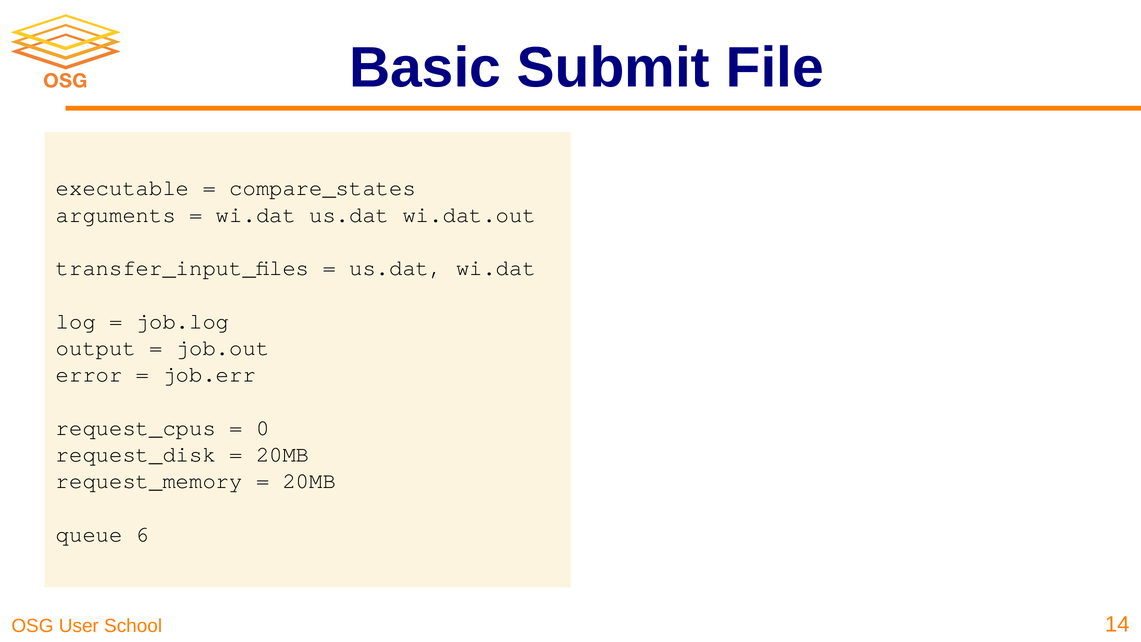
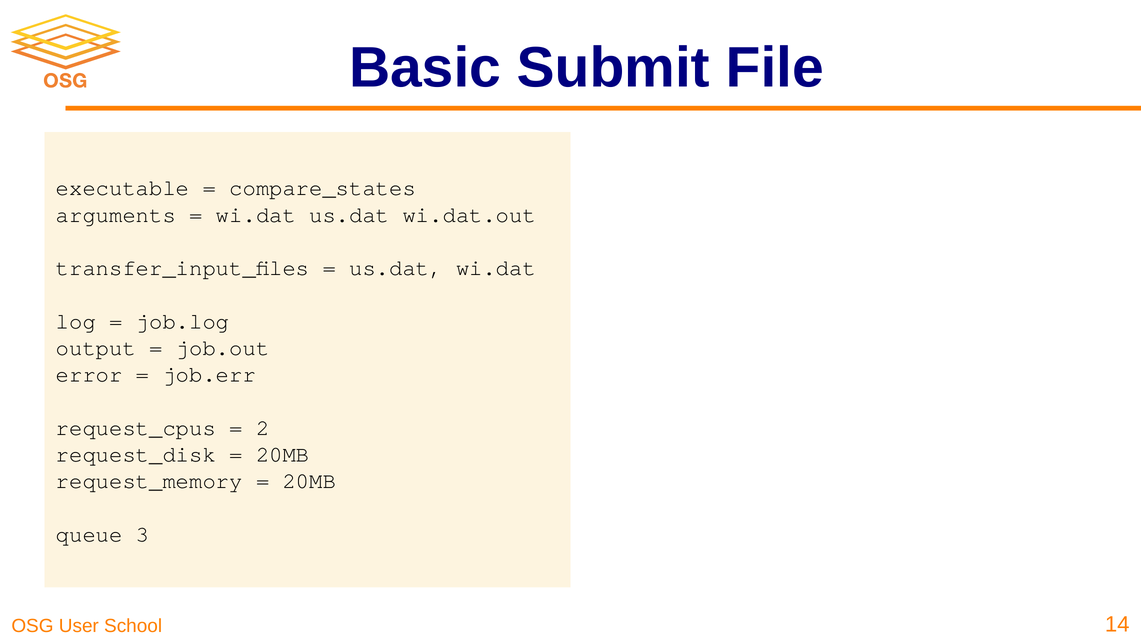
0: 0 -> 2
6: 6 -> 3
